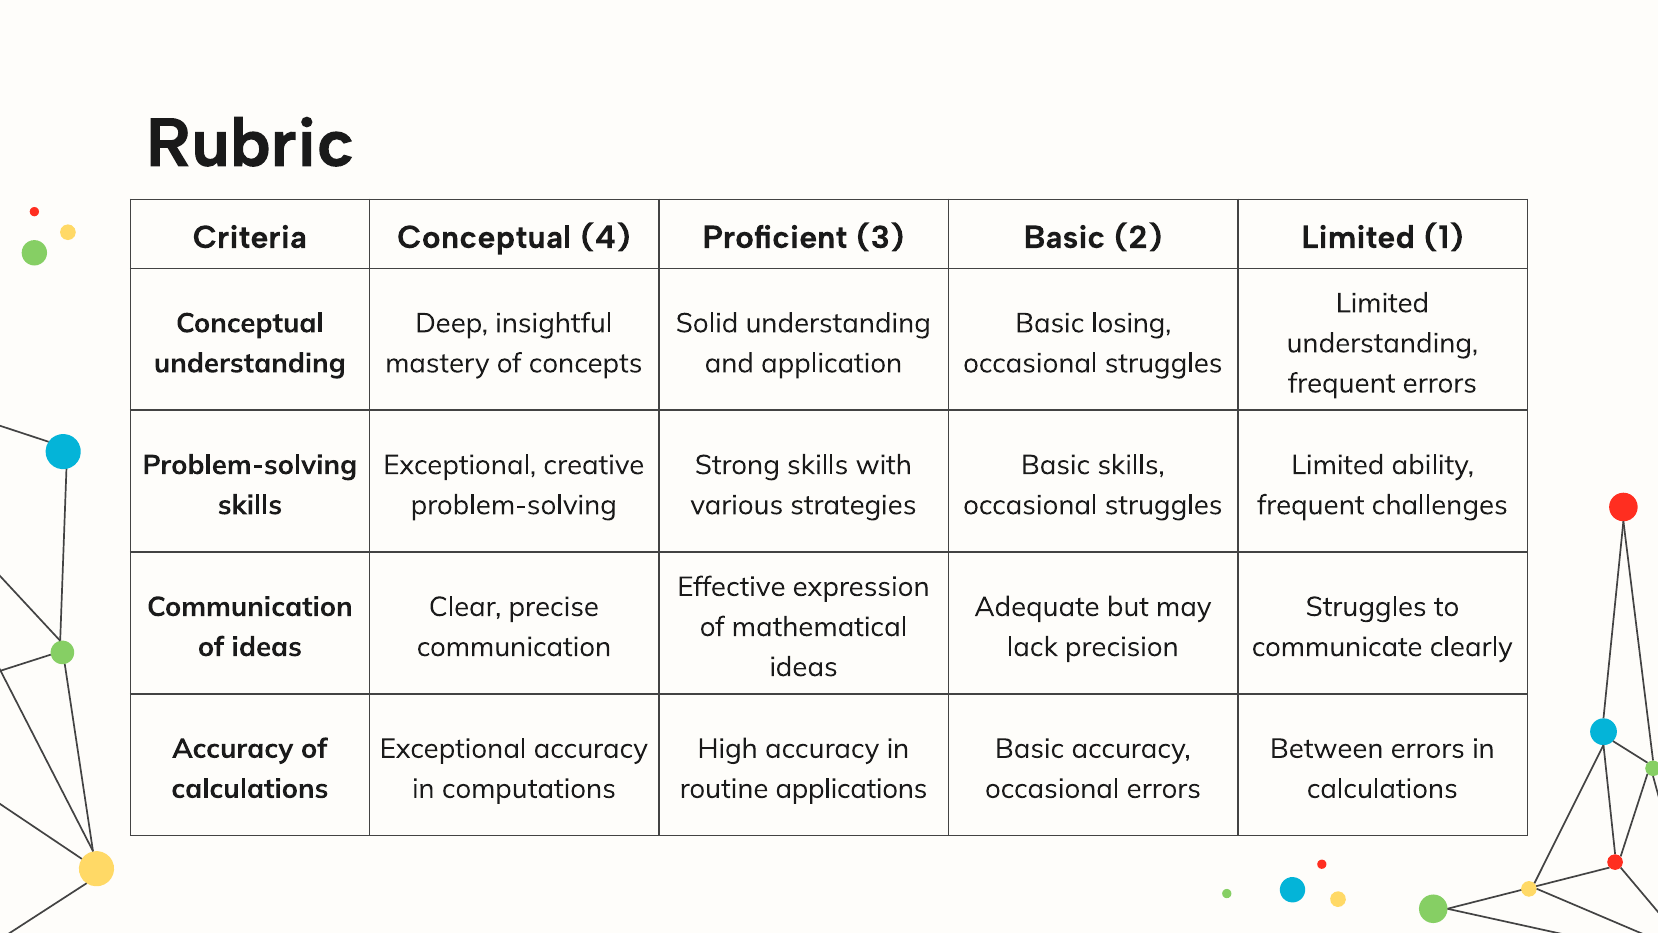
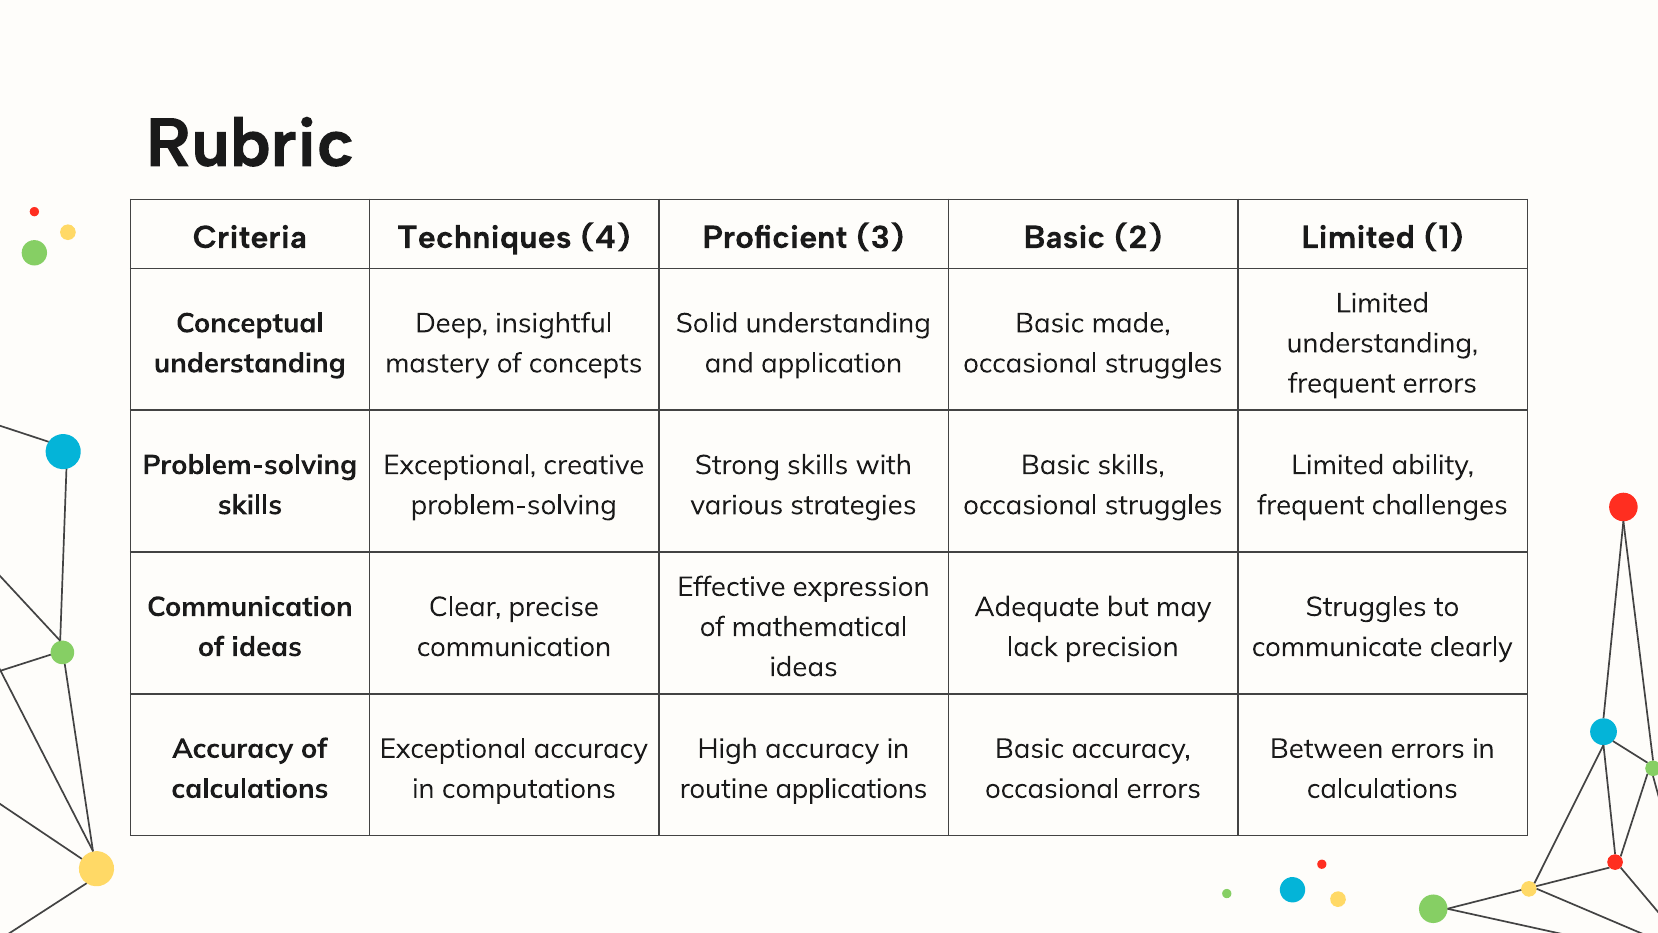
Criteria Conceptual: Conceptual -> Techniques
losing: losing -> made
